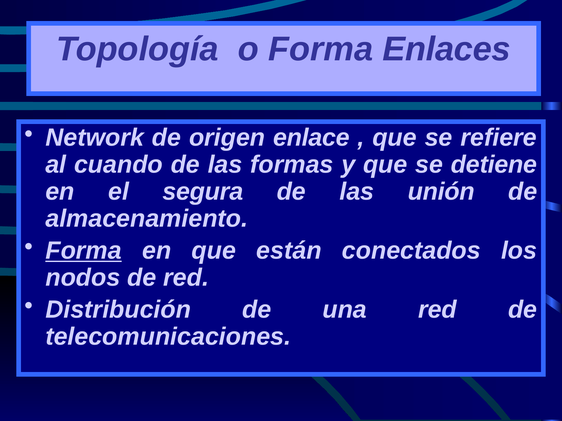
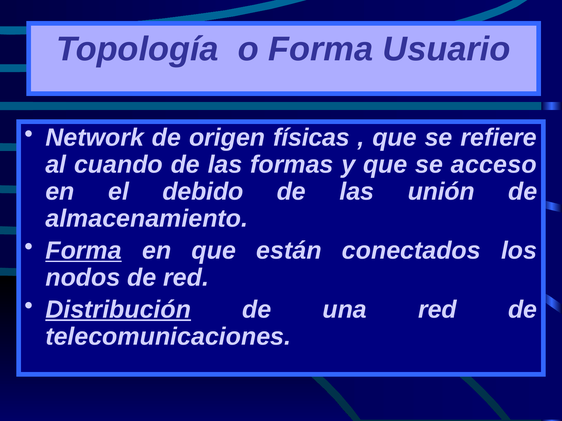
Enlaces: Enlaces -> Usuario
enlace: enlace -> físicas
detiene: detiene -> acceso
segura: segura -> debido
Distribución underline: none -> present
